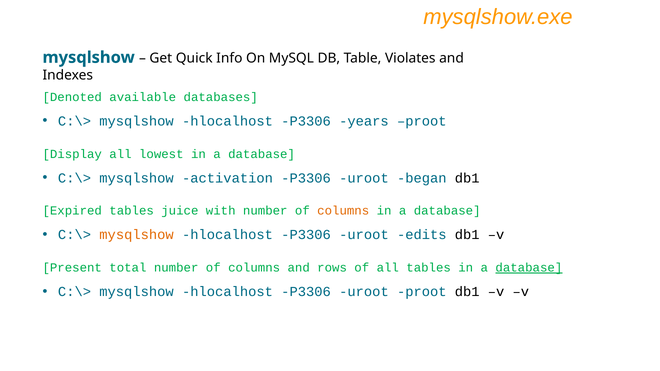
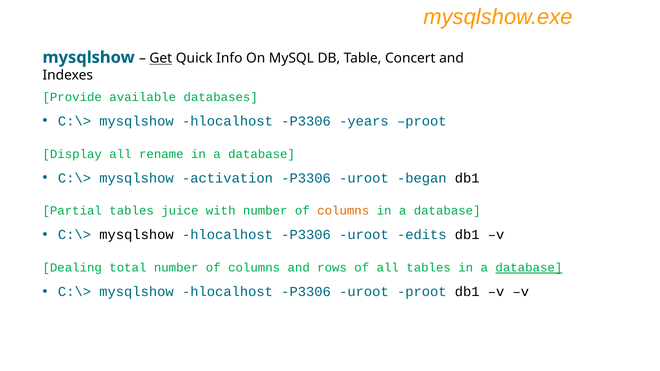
Get underline: none -> present
Violates: Violates -> Concert
Denoted: Denoted -> Provide
lowest: lowest -> rename
Expired: Expired -> Partial
mysqlshow at (137, 235) colour: orange -> black
Present: Present -> Dealing
